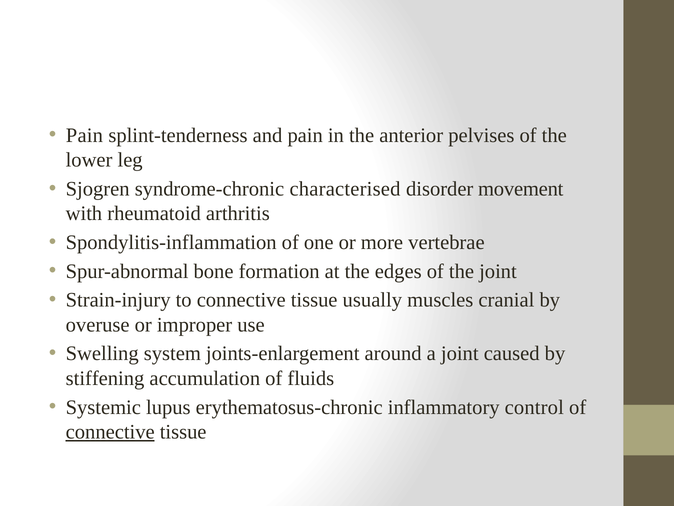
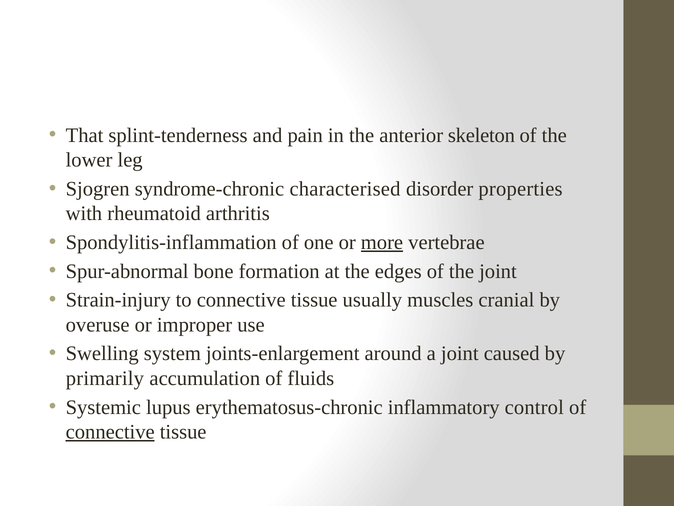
Pain at (84, 135): Pain -> That
pelvises: pelvises -> skeleton
movement: movement -> properties
more underline: none -> present
stiffening: stiffening -> primarily
